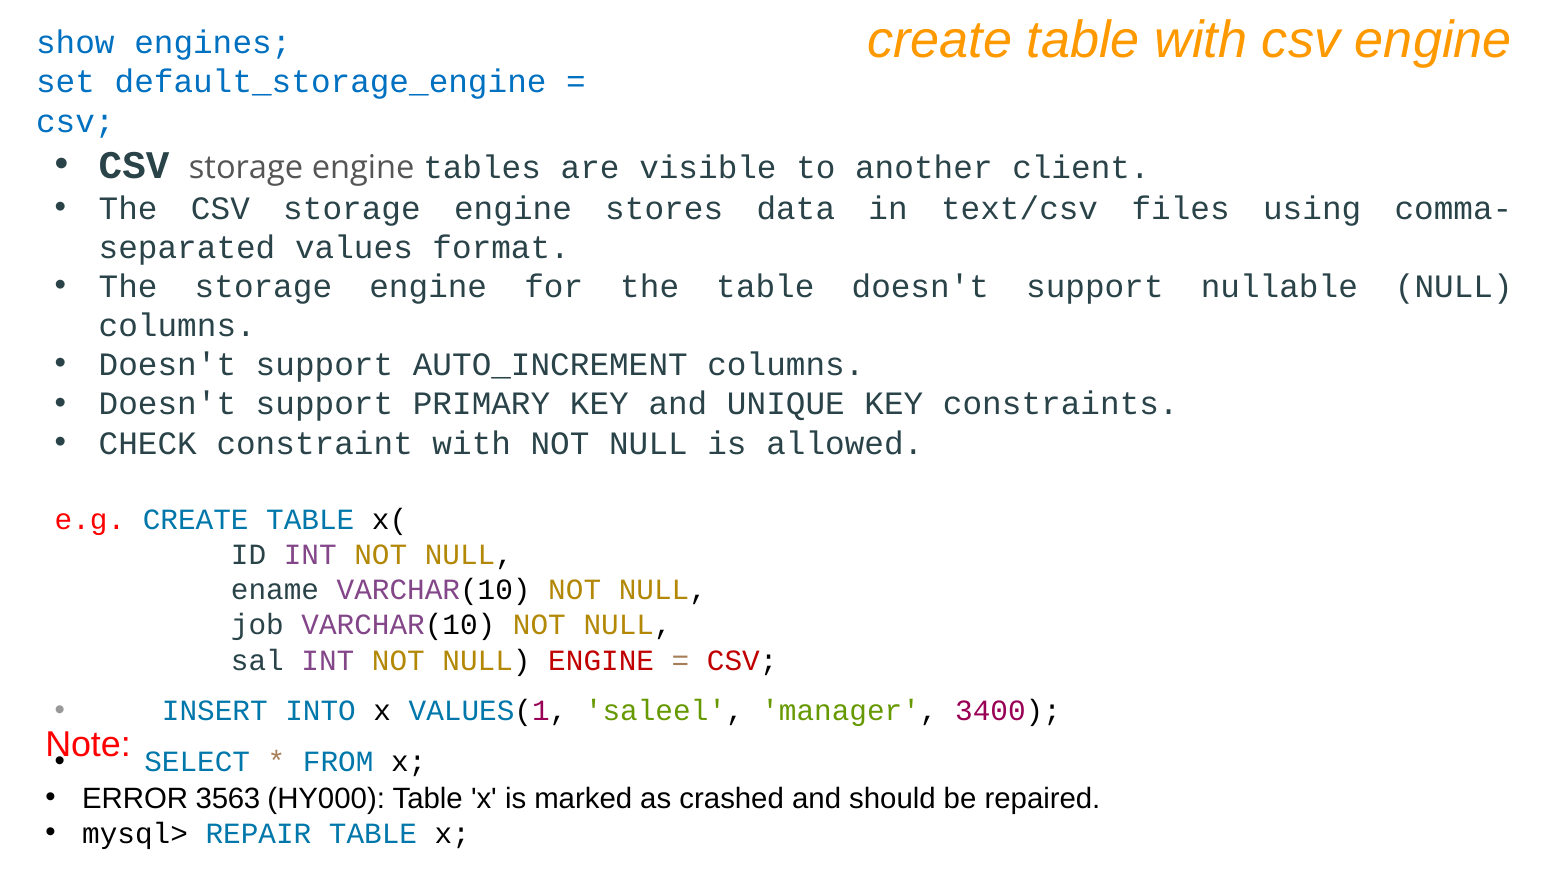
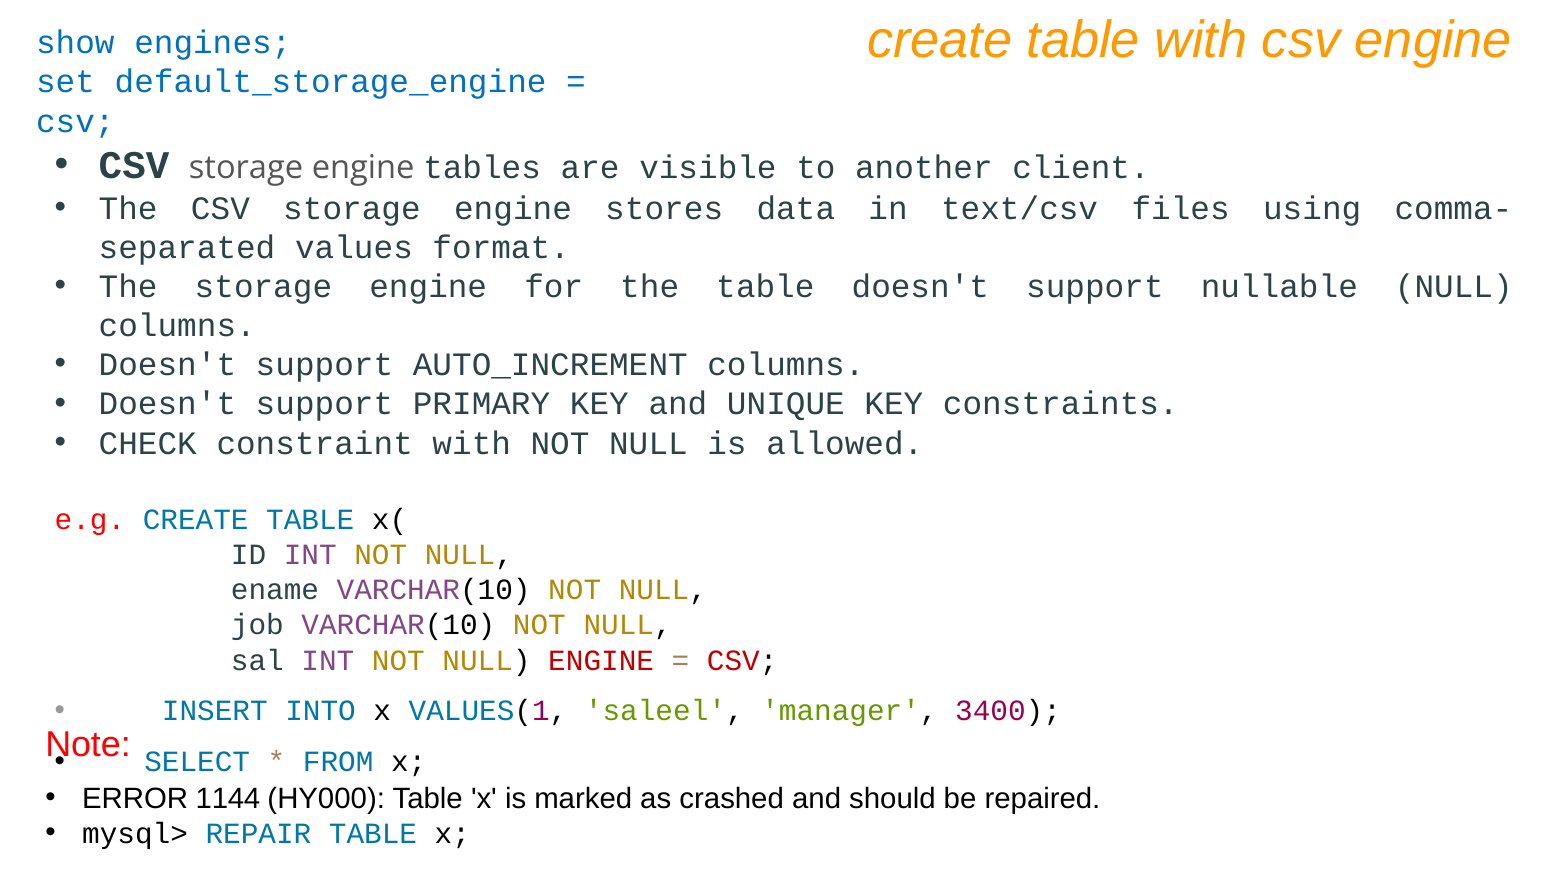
3563: 3563 -> 1144
